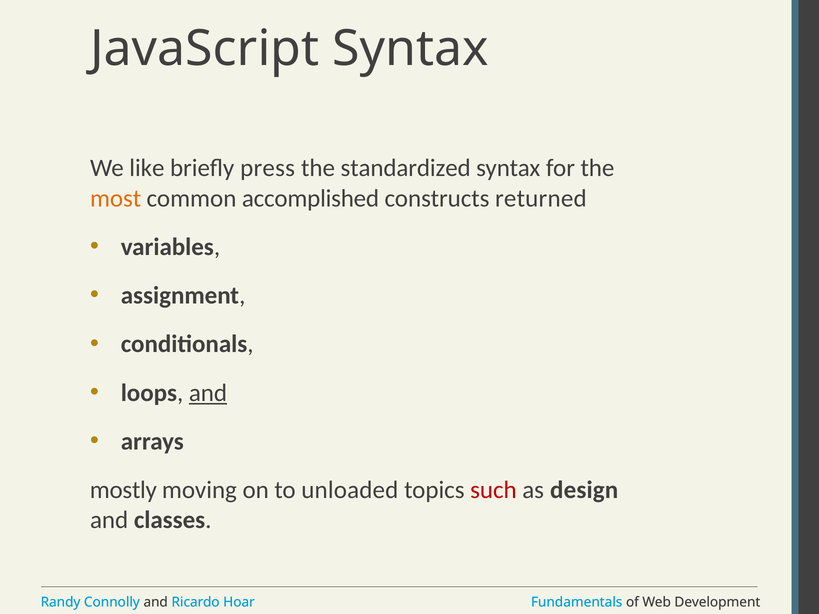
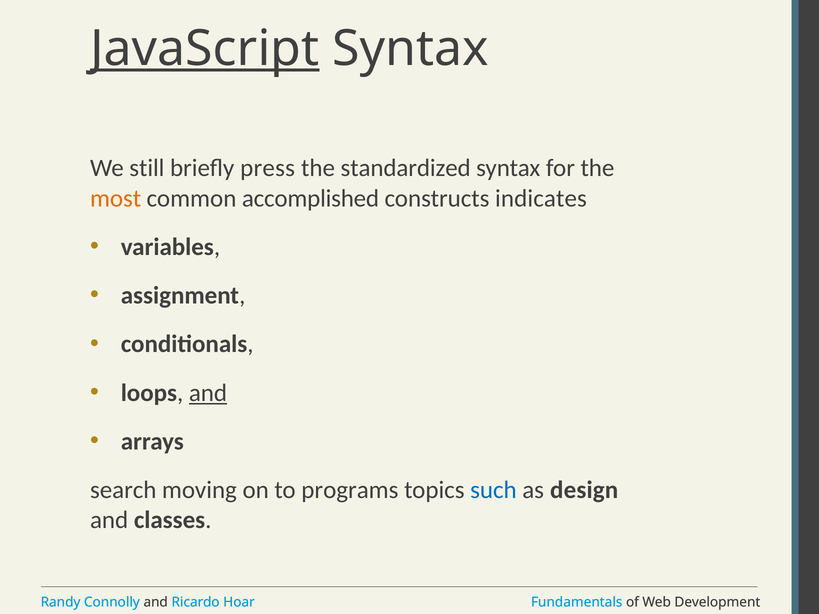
JavaScript underline: none -> present
like: like -> still
returned: returned -> indicates
mostly: mostly -> search
unloaded: unloaded -> programs
such colour: red -> blue
